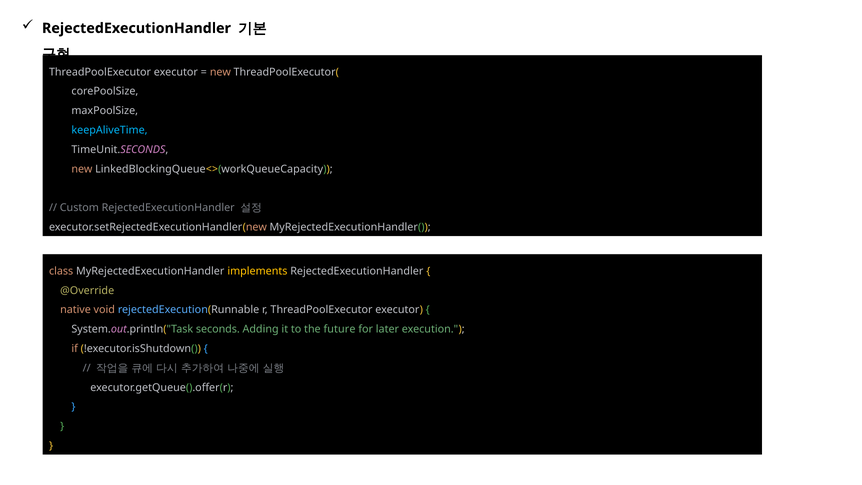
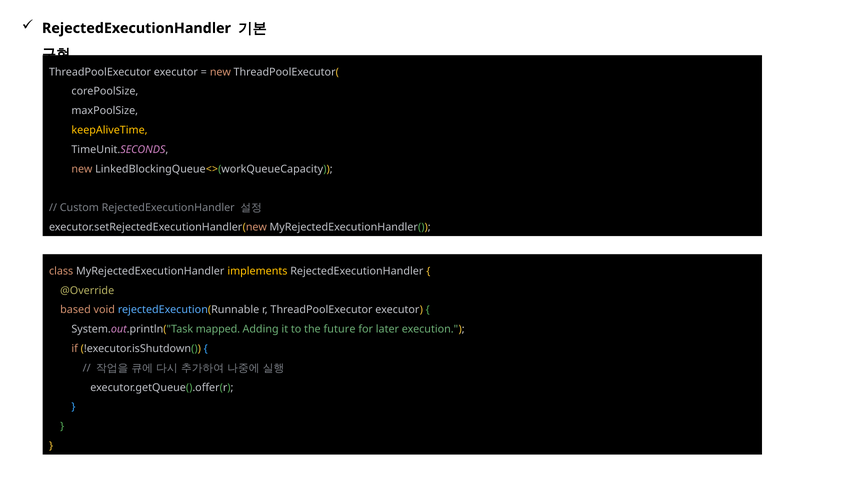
keepAliveTime colour: light blue -> yellow
native: native -> based
seconds: seconds -> mapped
